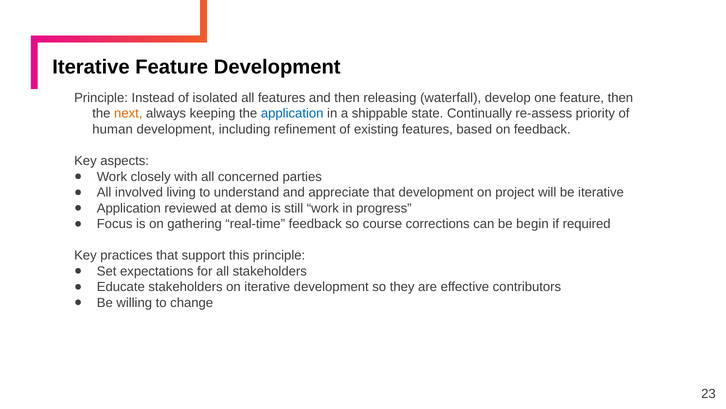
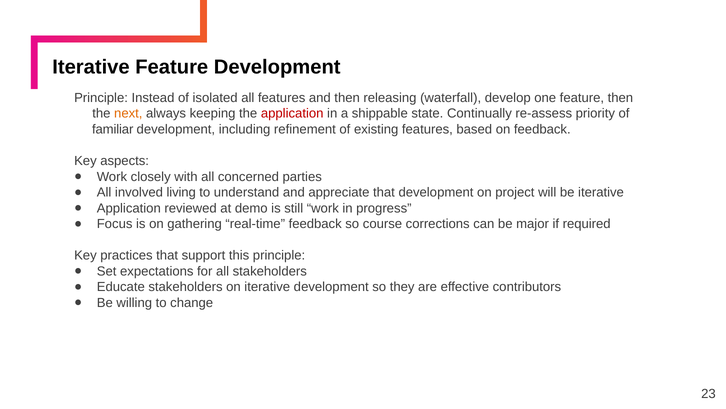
application at (292, 113) colour: blue -> red
human: human -> familiar
begin: begin -> major
